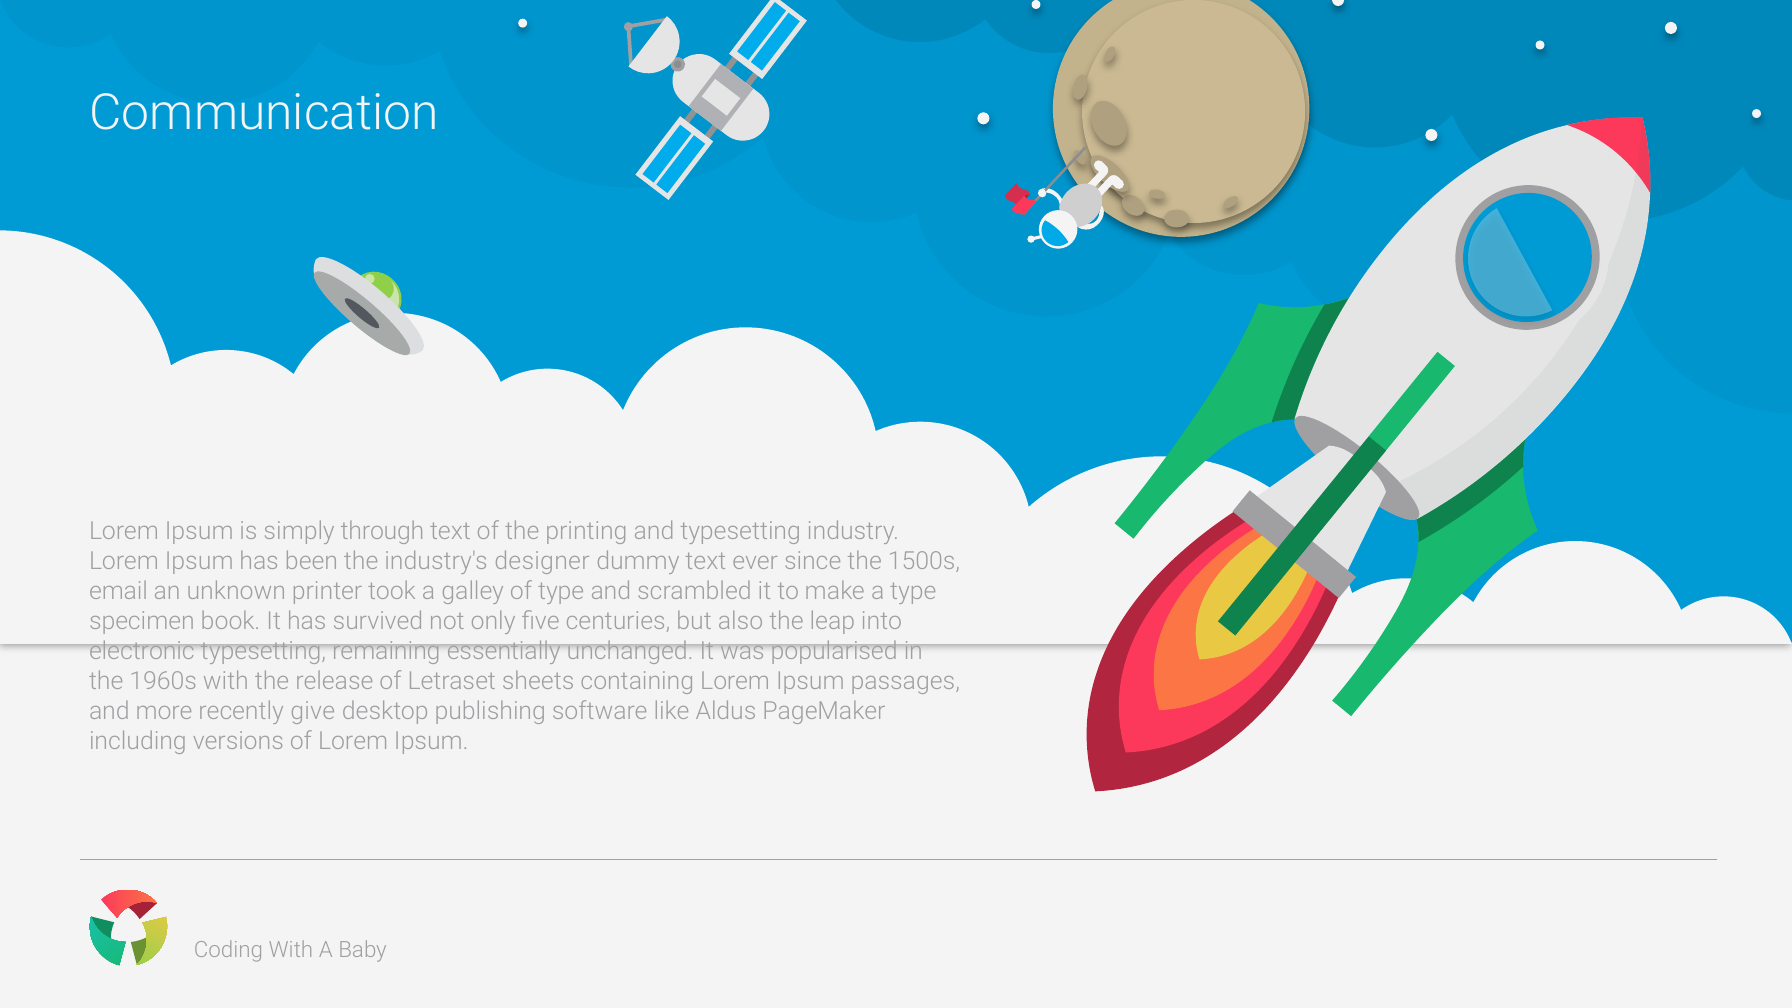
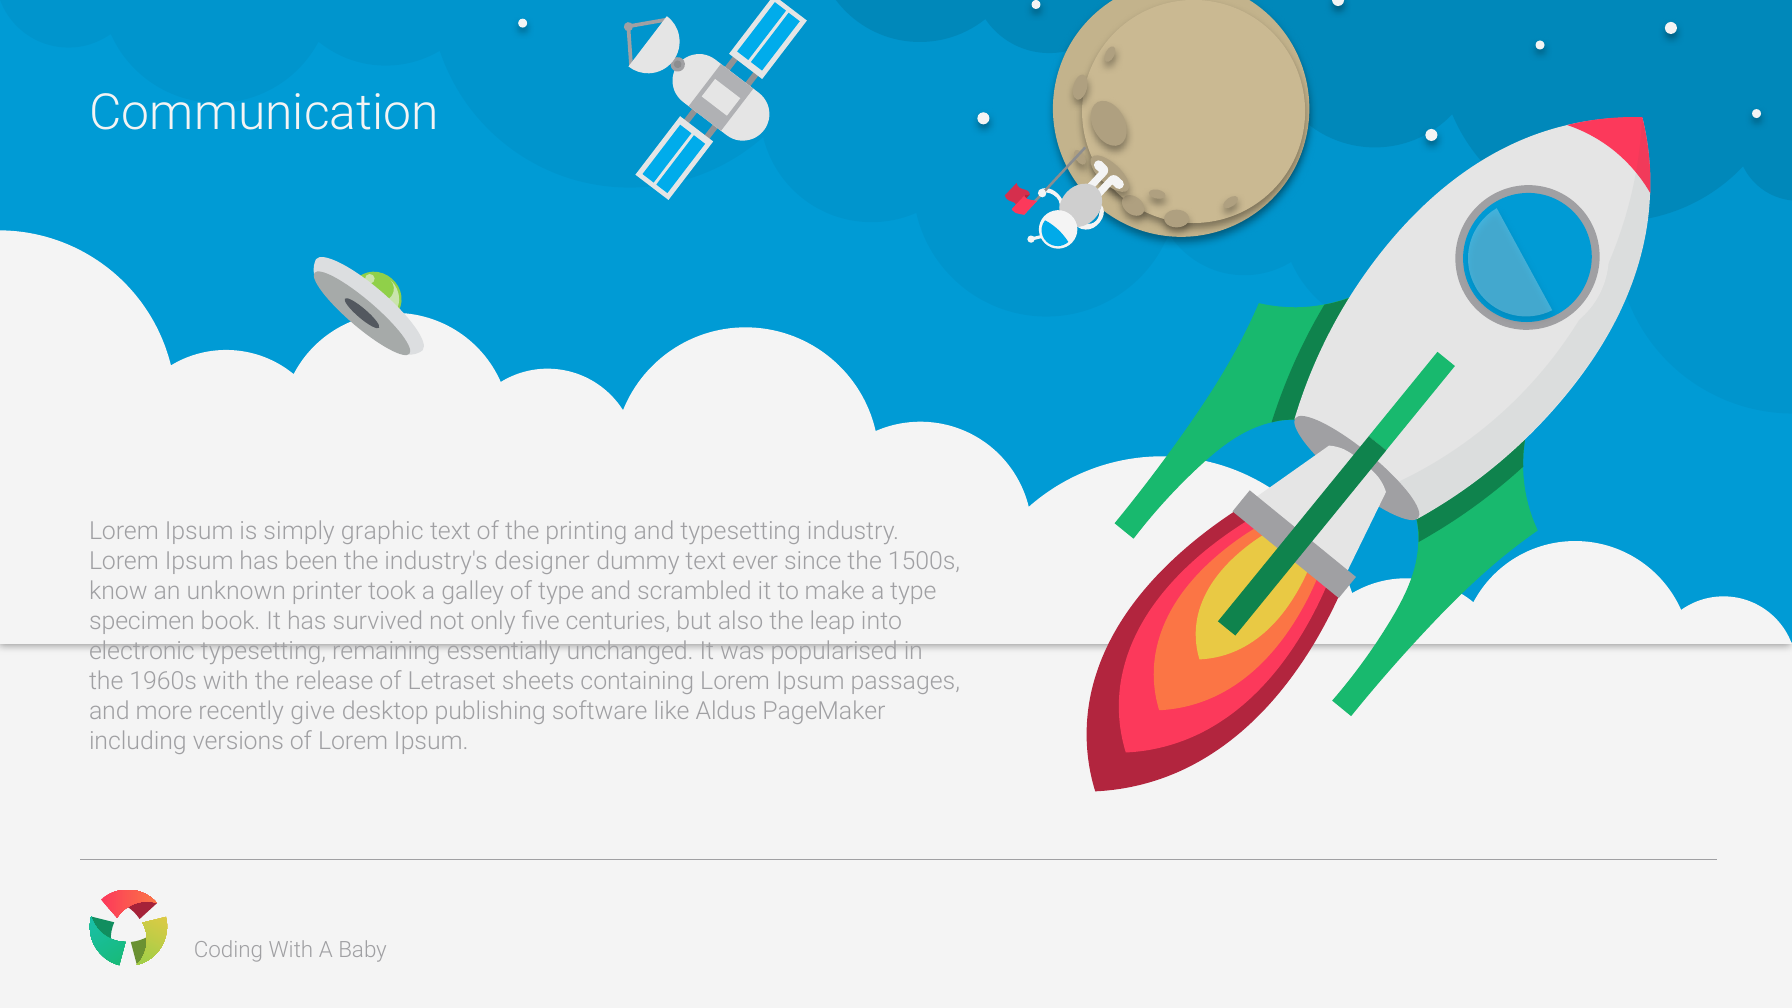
through: through -> graphic
email: email -> know
